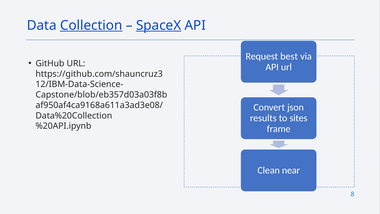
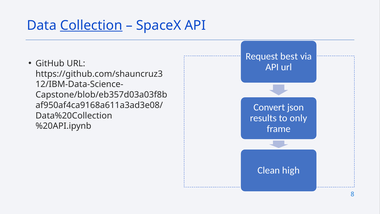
SpaceX underline: present -> none
sites: sites -> only
near: near -> high
